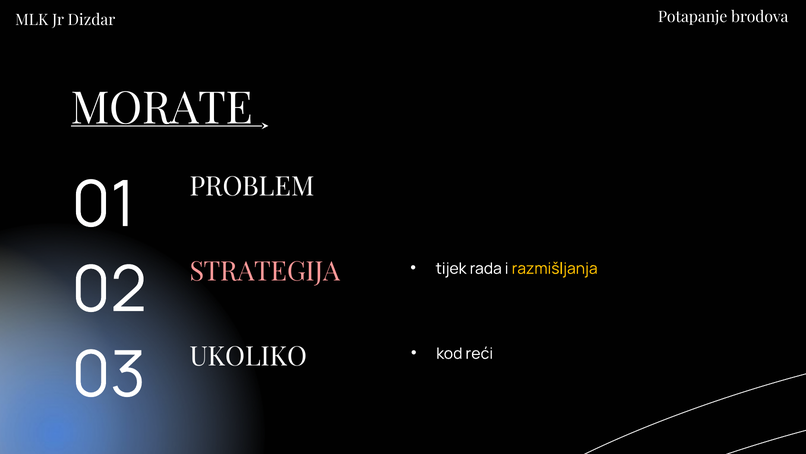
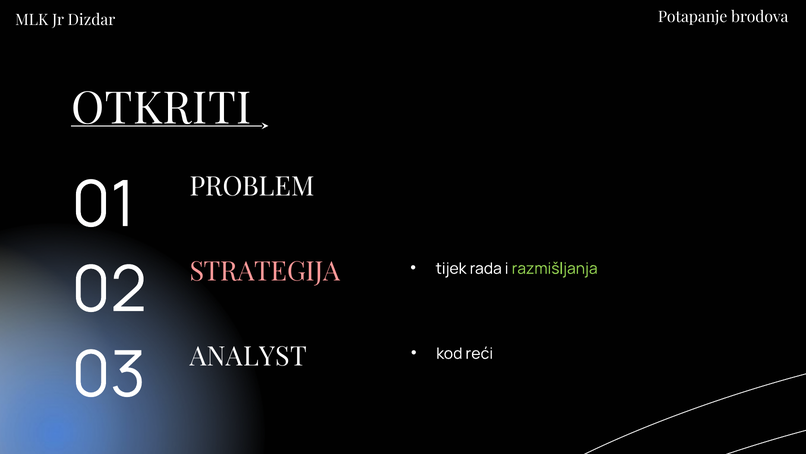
MORATE: MORATE -> OTKRITI
razmišljanja colour: yellow -> light green
UKOLIKO: UKOLIKO -> ANALYST
